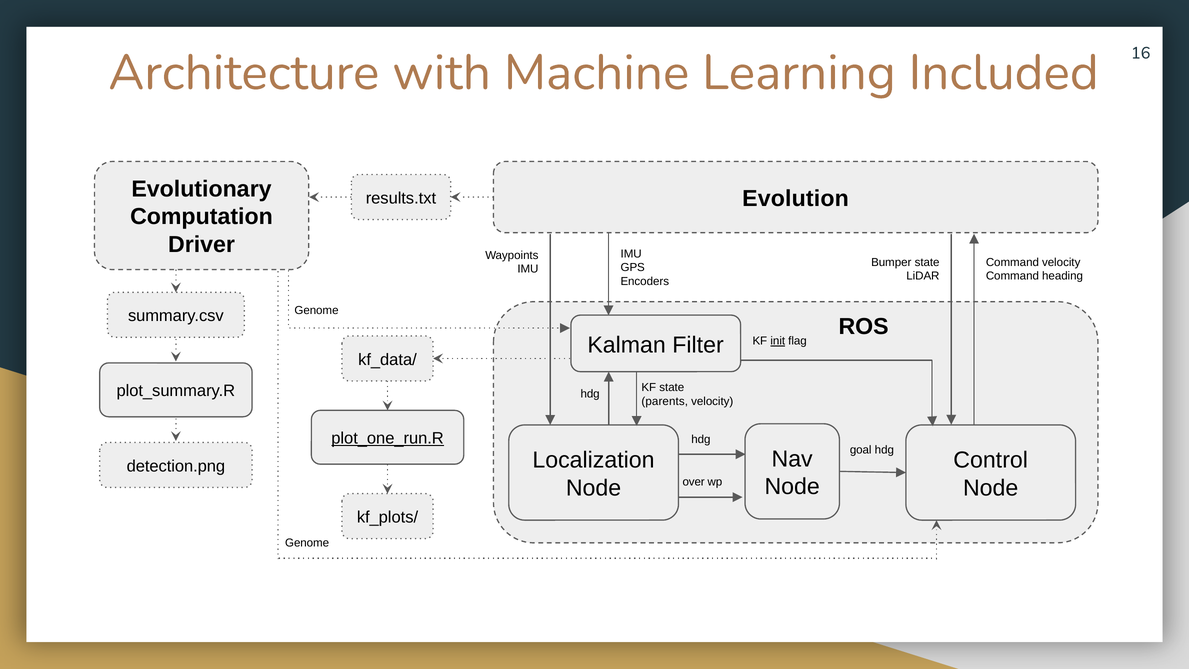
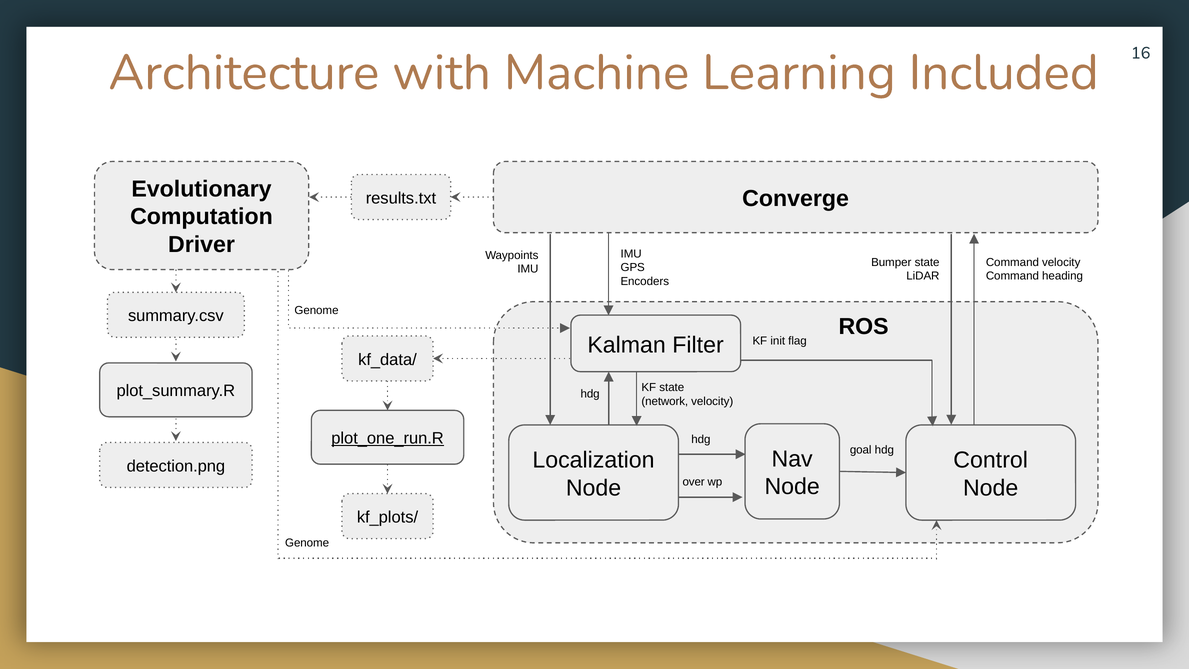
Evolution: Evolution -> Converge
init underline: present -> none
parents: parents -> network
